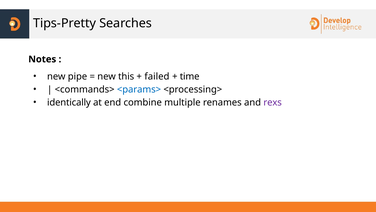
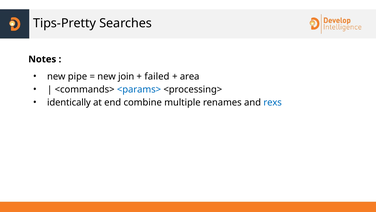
this: this -> join
time: time -> area
rexs colour: purple -> blue
